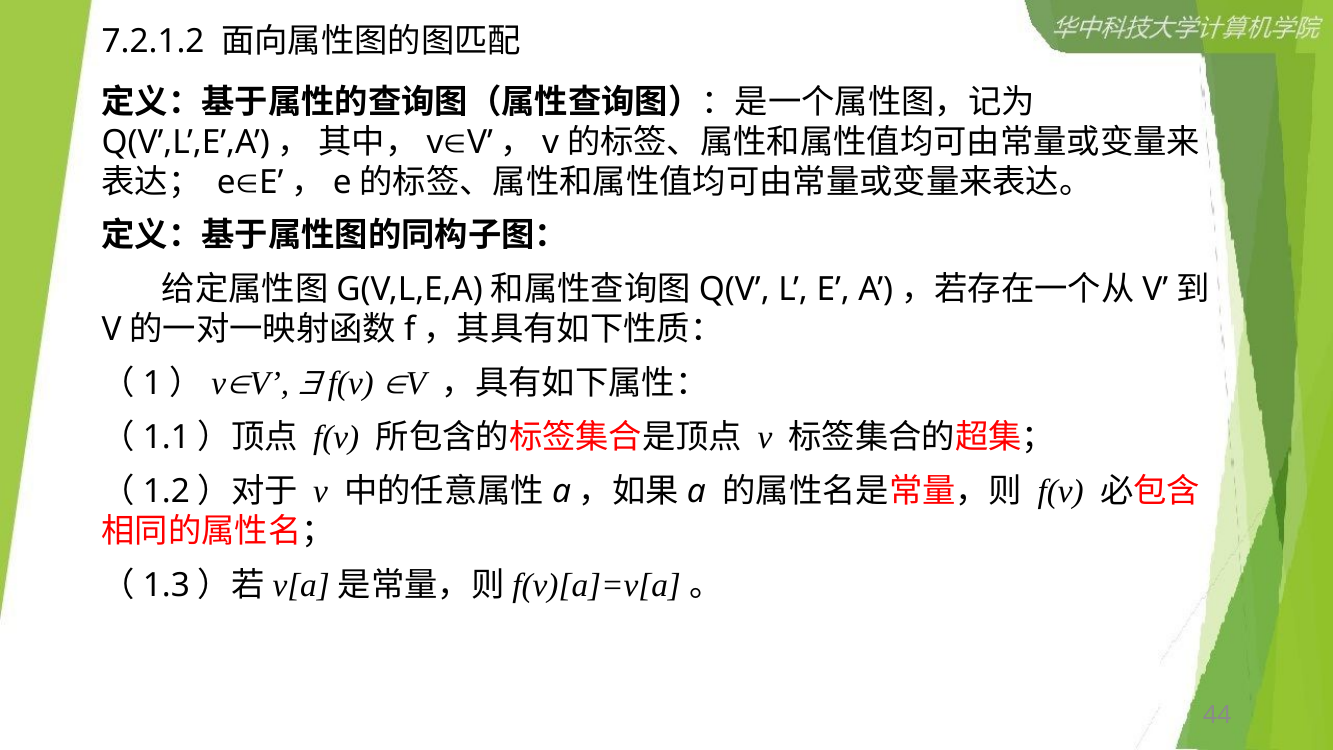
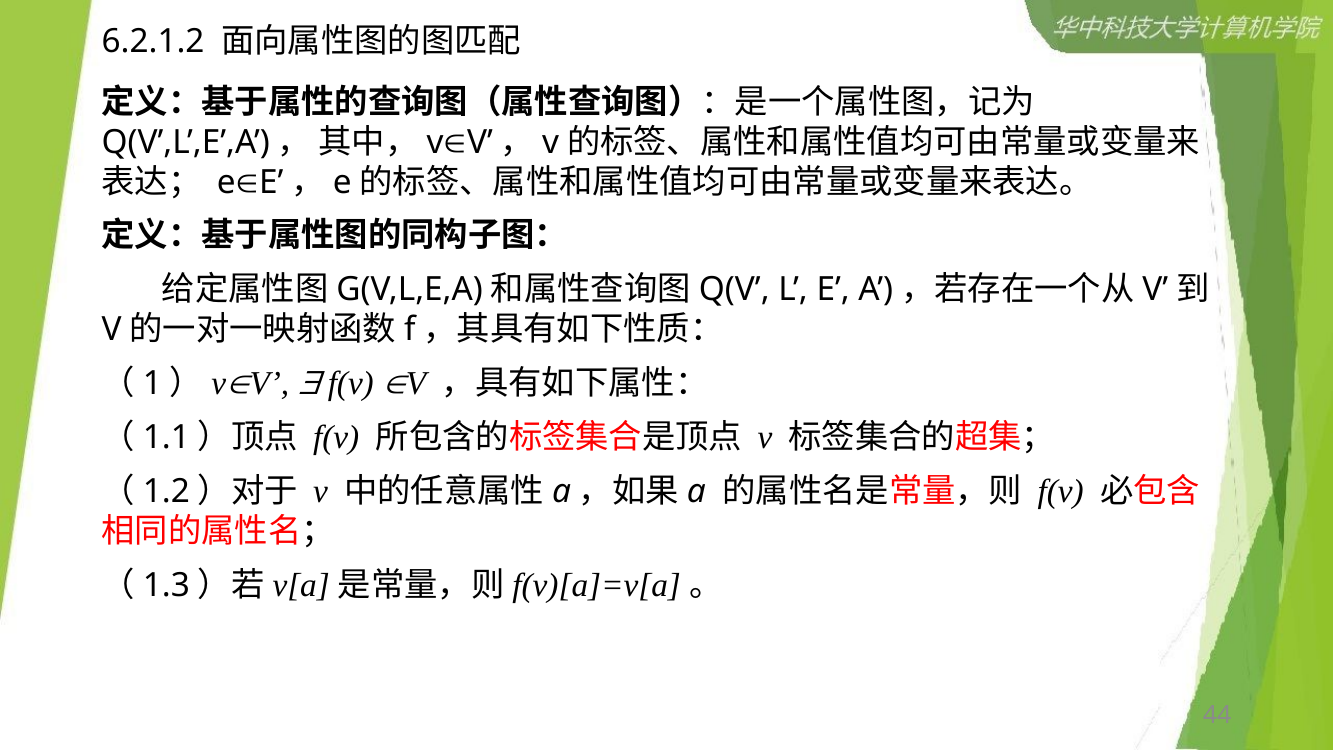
7.2.1.2: 7.2.1.2 -> 6.2.1.2
